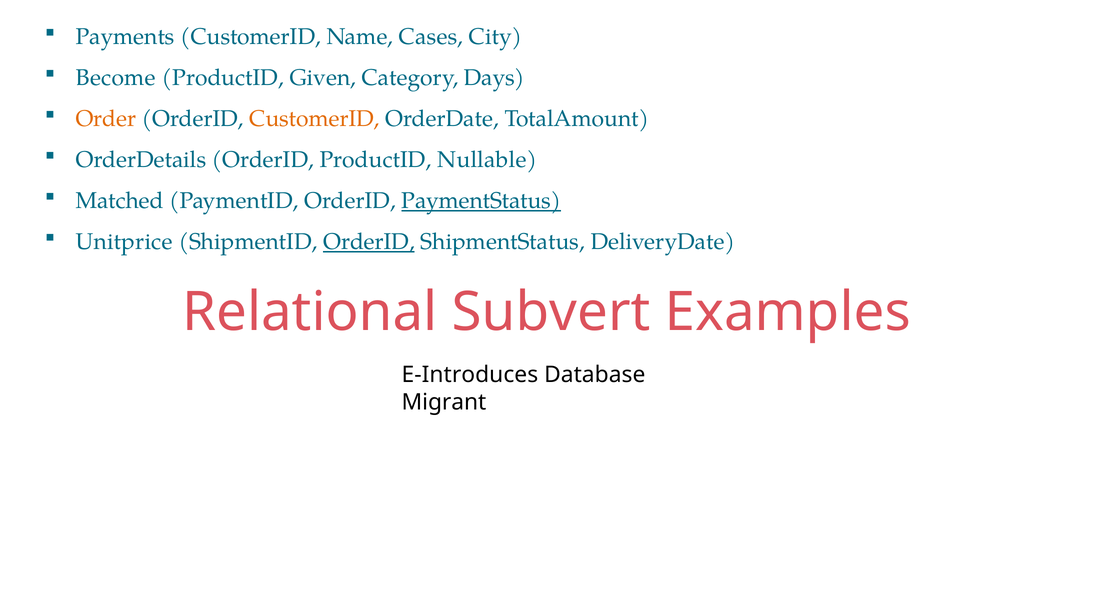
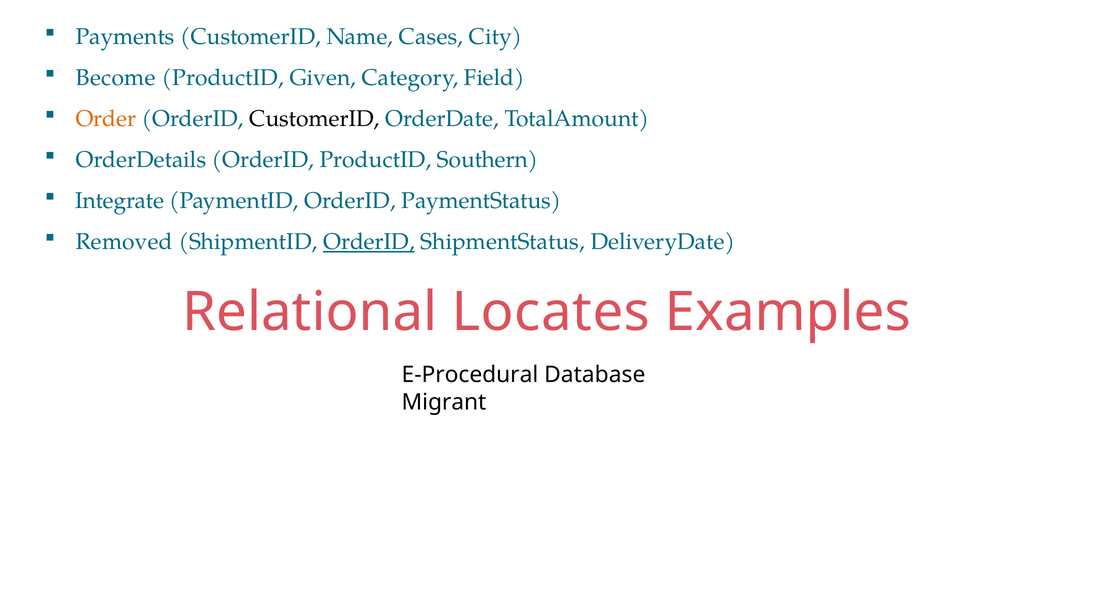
Days: Days -> Field
CustomerID at (315, 119) colour: orange -> black
Nullable: Nullable -> Southern
Matched: Matched -> Integrate
PaymentStatus underline: present -> none
Unitprice: Unitprice -> Removed
Subvert: Subvert -> Locates
E-Introduces: E-Introduces -> E-Procedural
